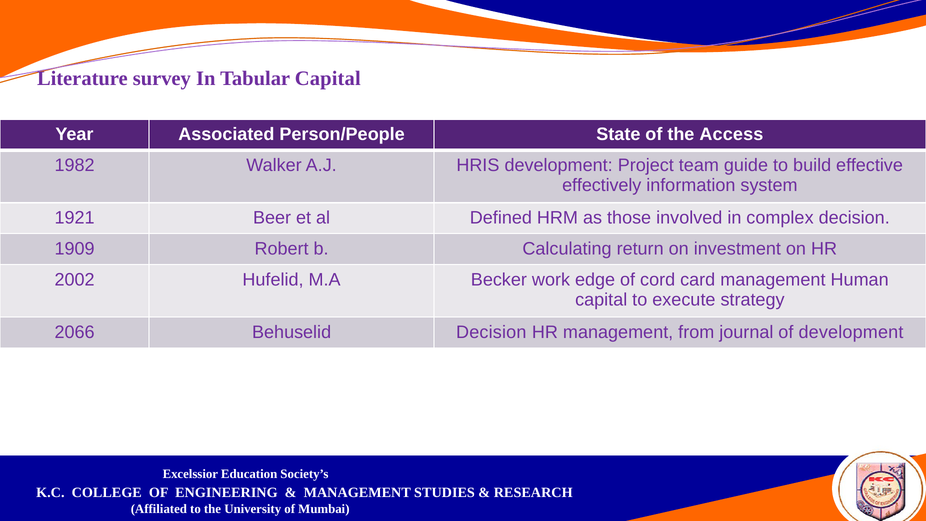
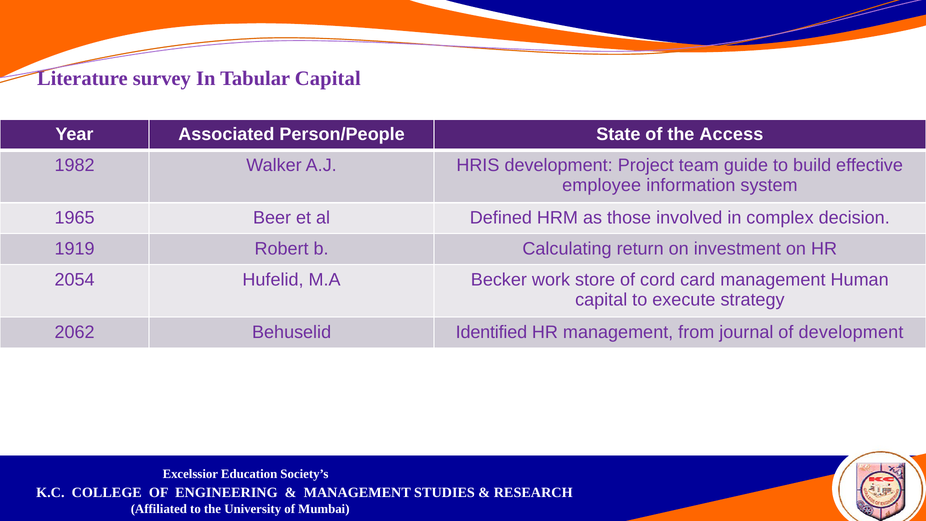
effectively: effectively -> employee
1921: 1921 -> 1965
1909: 1909 -> 1919
2002: 2002 -> 2054
edge: edge -> store
2066: 2066 -> 2062
Behuselid Decision: Decision -> Identified
